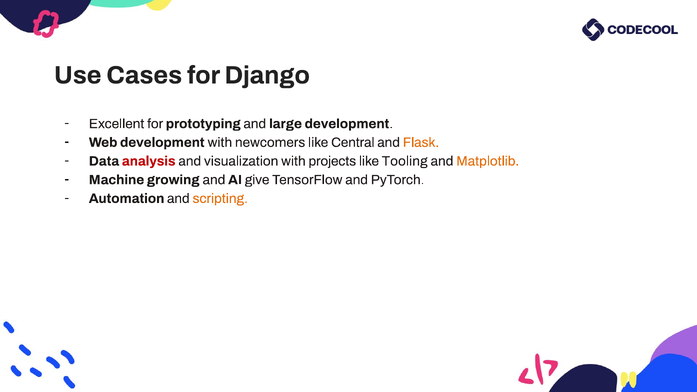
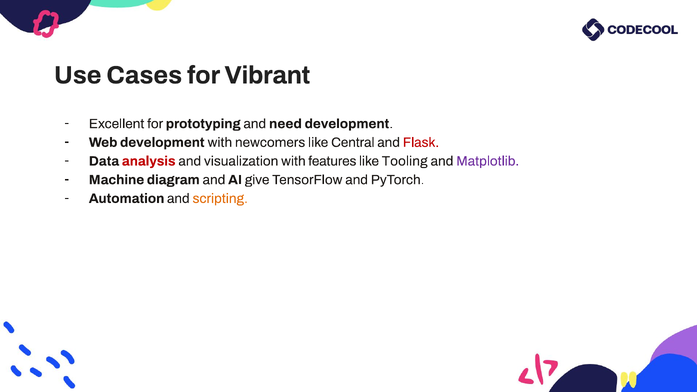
Django: Django -> Vibrant
large: large -> need
Flask colour: orange -> red
projects: projects -> features
Matplotlib colour: orange -> purple
growing: growing -> diagram
